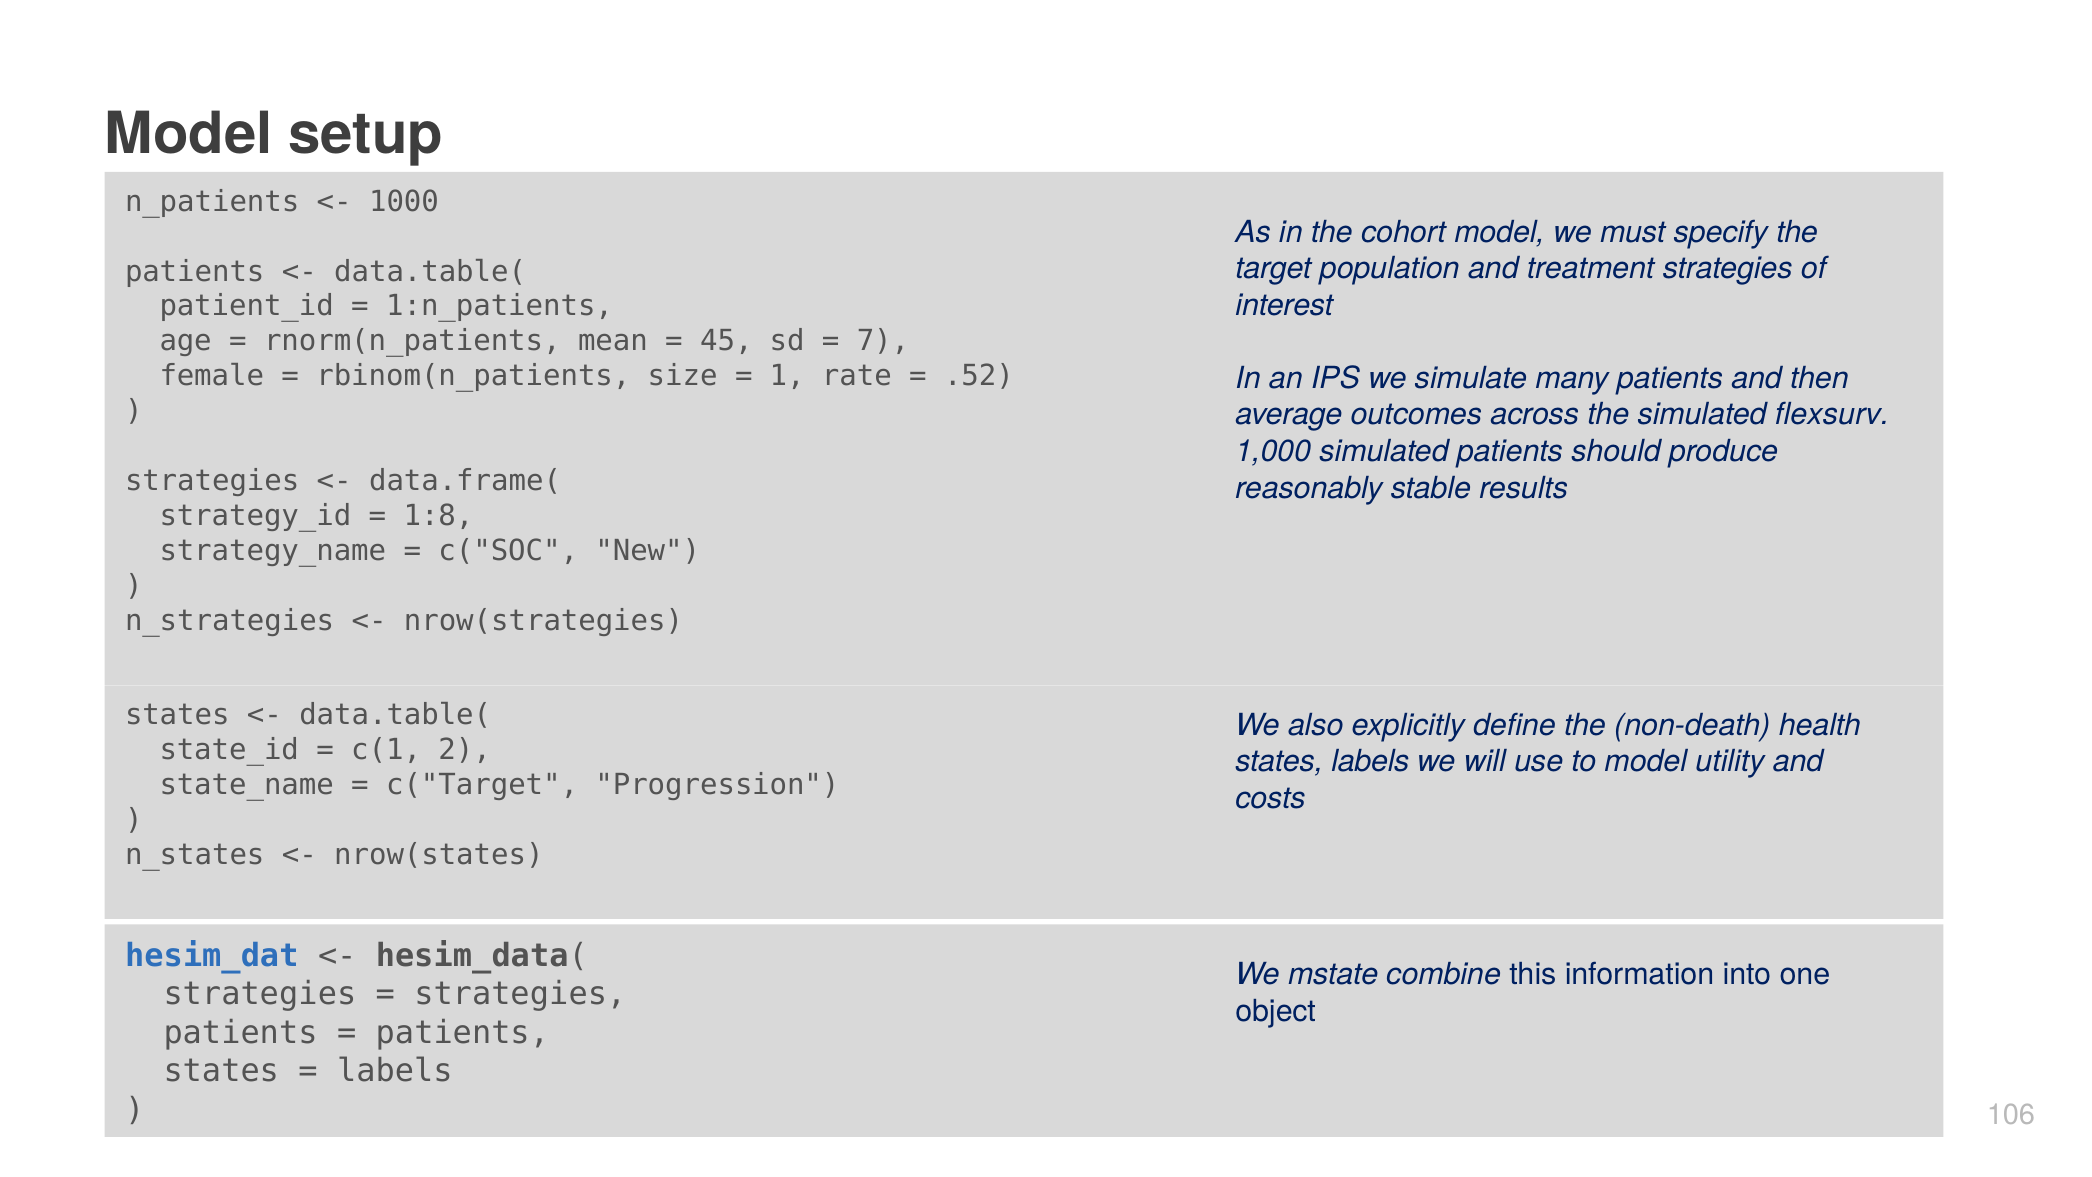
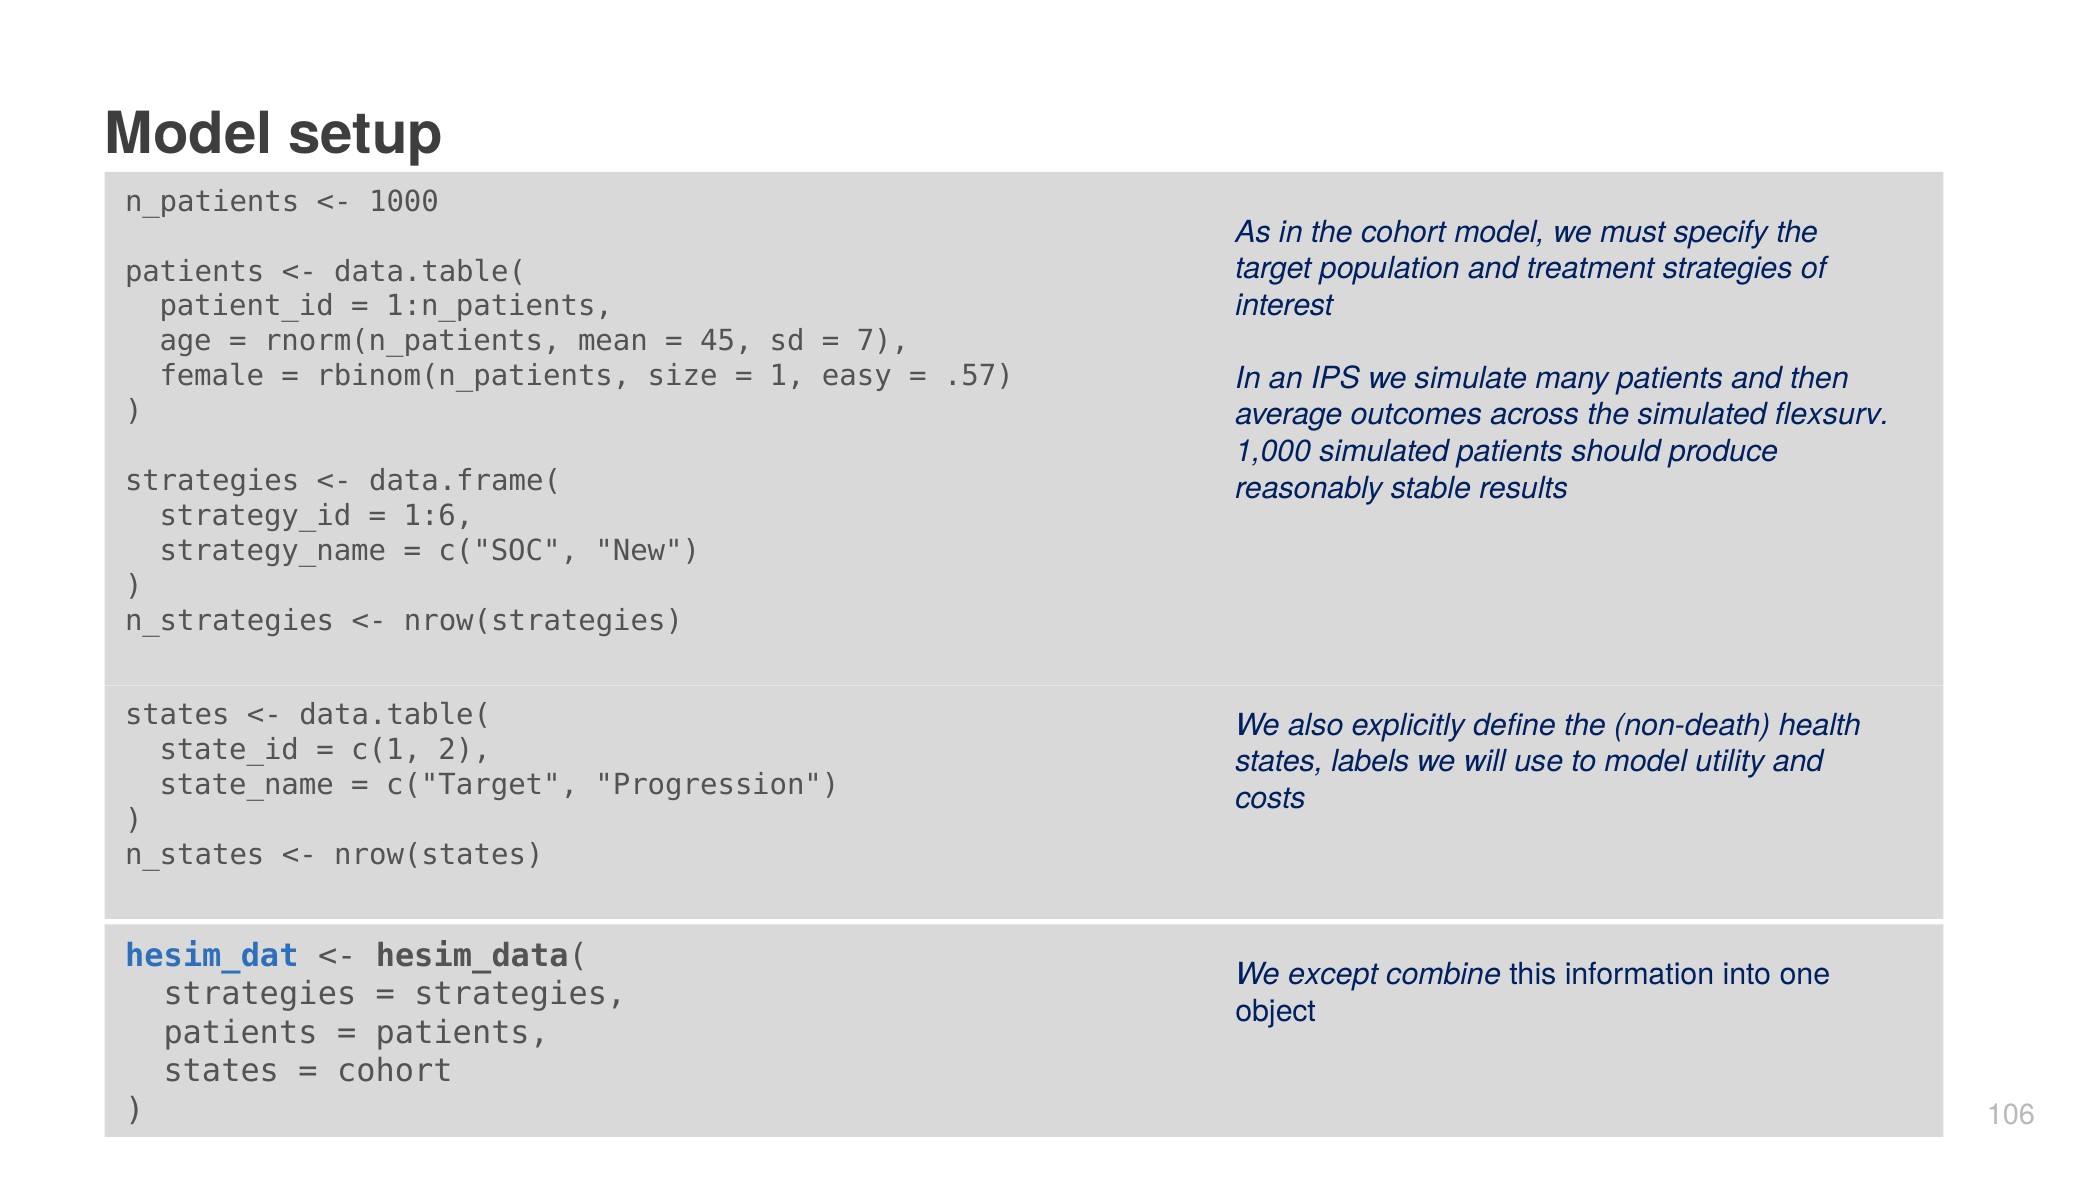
rate: rate -> easy
.52: .52 -> .57
1:8: 1:8 -> 1:6
mstate: mstate -> except
labels at (395, 1071): labels -> cohort
